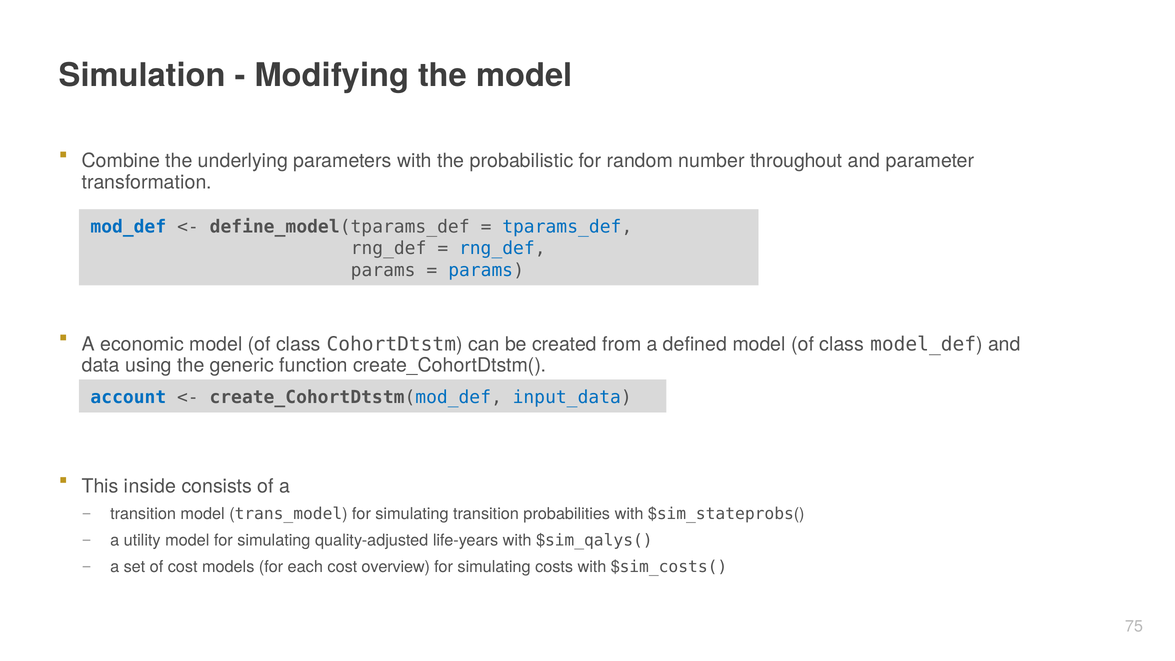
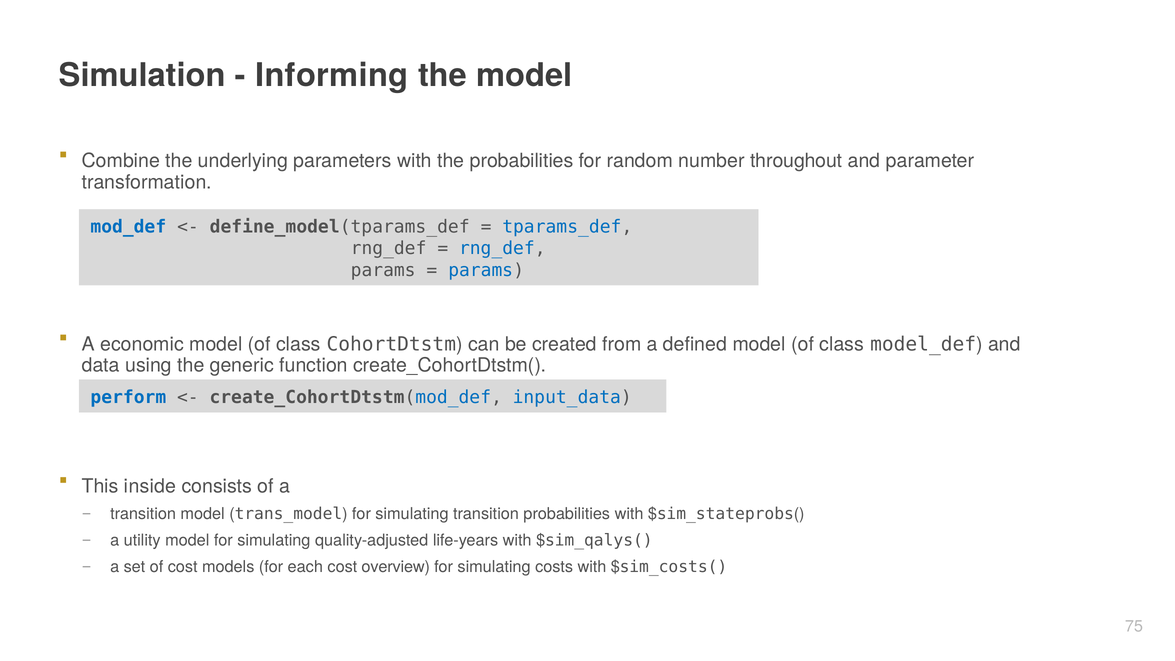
Modifying: Modifying -> Informing
the probabilistic: probabilistic -> probabilities
account: account -> perform
